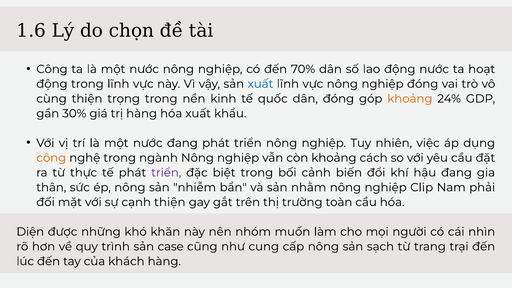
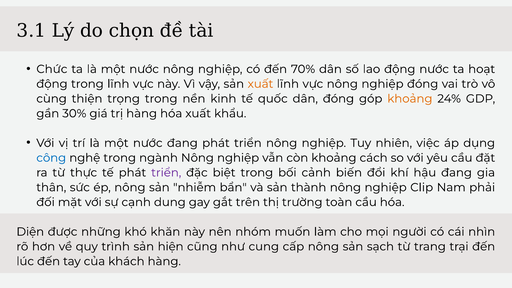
1.6: 1.6 -> 3.1
Công at (52, 69): Công -> Chức
xuất at (260, 84) colour: blue -> orange
công at (51, 158) colour: orange -> blue
nhằm: nhằm -> thành
cạnh thiện: thiện -> dung
case: case -> hiện
